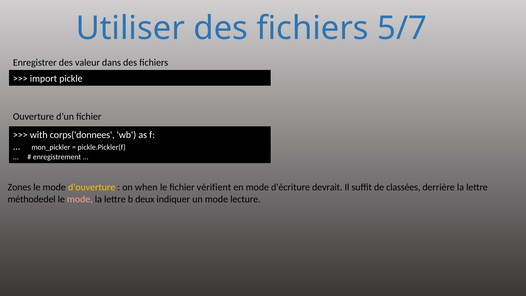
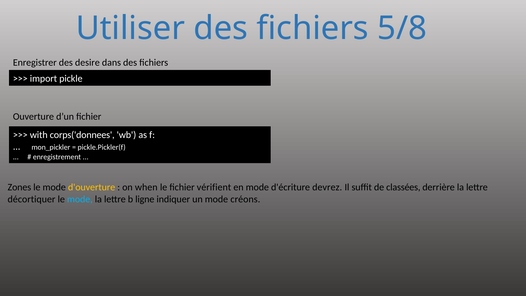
5/7: 5/7 -> 5/8
valeur: valeur -> desire
devrait: devrait -> devrez
méthodedel: méthodedel -> décortiquer
mode at (80, 199) colour: pink -> light blue
deux: deux -> ligne
lecture: lecture -> créons
